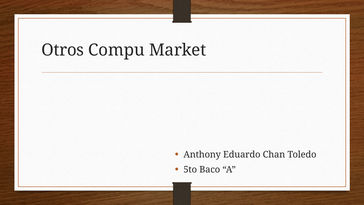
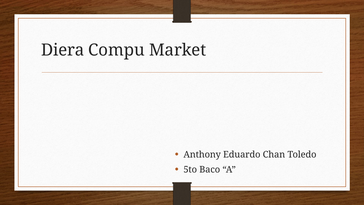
Otros: Otros -> Diera
